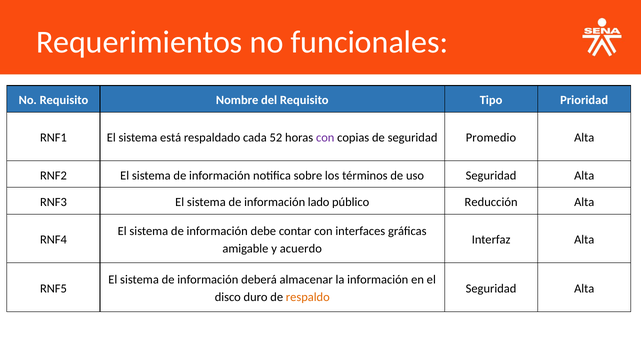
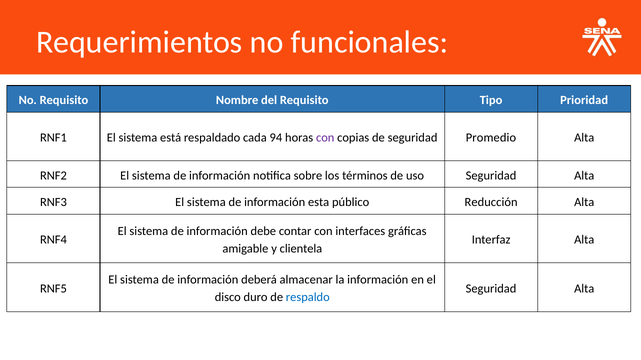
52: 52 -> 94
lado: lado -> esta
acuerdo: acuerdo -> clientela
respaldo colour: orange -> blue
